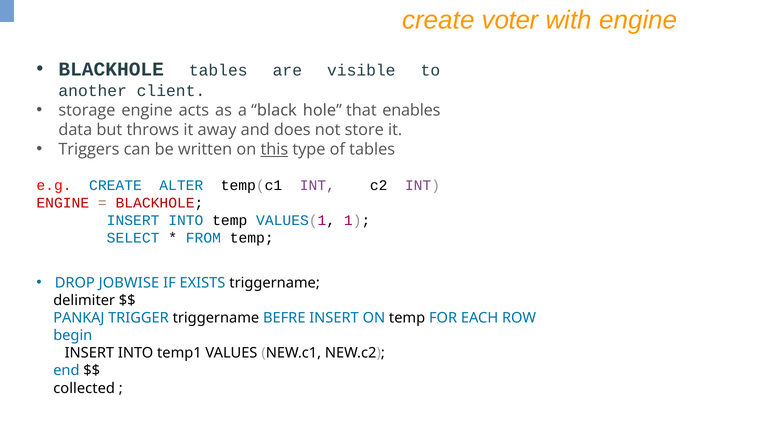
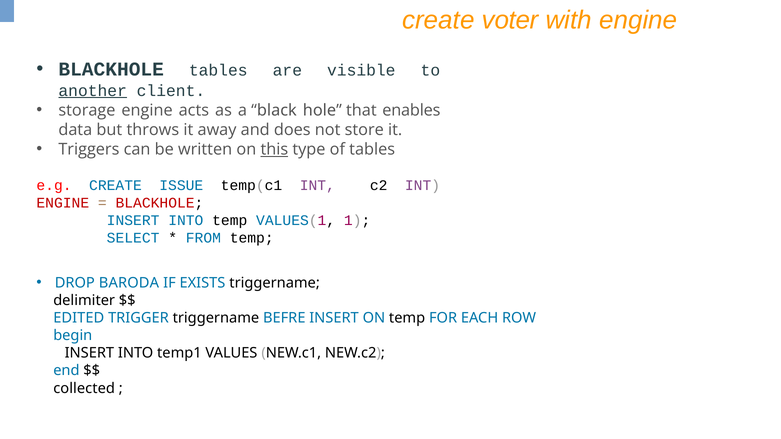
another underline: none -> present
ALTER: ALTER -> ISSUE
JOBWISE: JOBWISE -> BARODA
PANKAJ: PANKAJ -> EDITED
